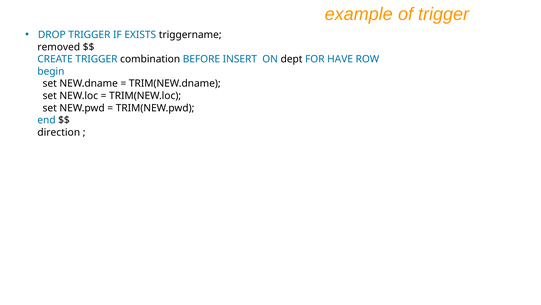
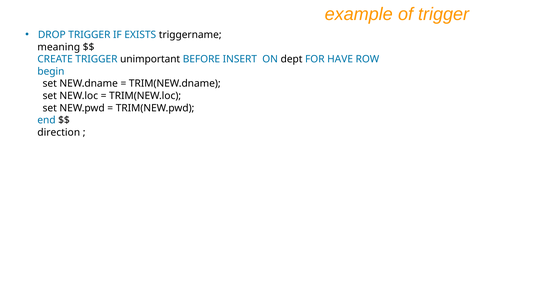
removed: removed -> meaning
combination: combination -> unimportant
